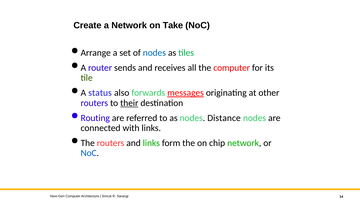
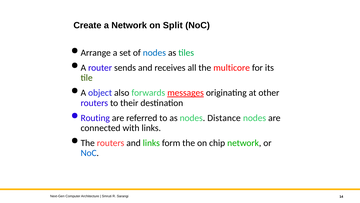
Take: Take -> Split
the computer: computer -> multicore
status: status -> object
their underline: present -> none
